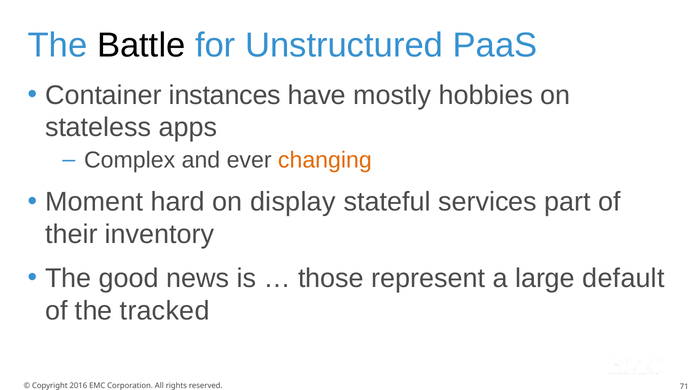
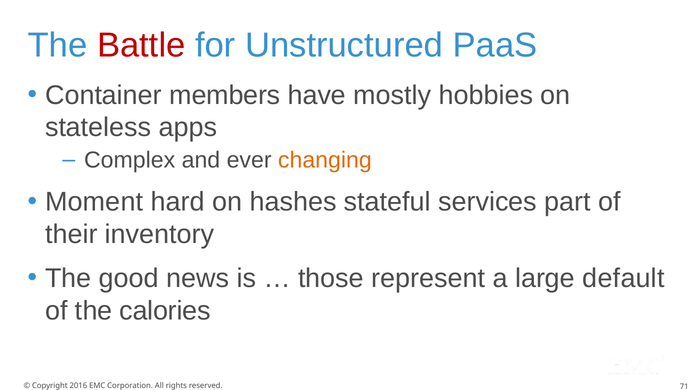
Battle colour: black -> red
instances: instances -> members
display: display -> hashes
tracked: tracked -> calories
